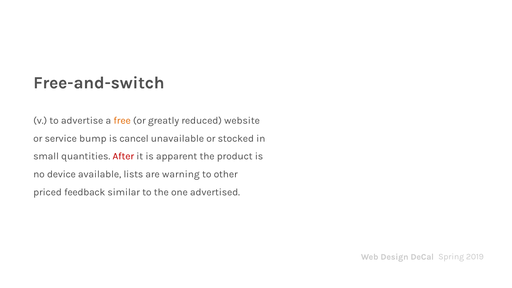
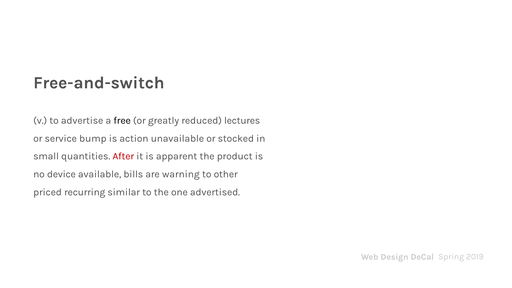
free colour: orange -> black
website: website -> lectures
cancel: cancel -> action
lists: lists -> bills
feedback: feedback -> recurring
